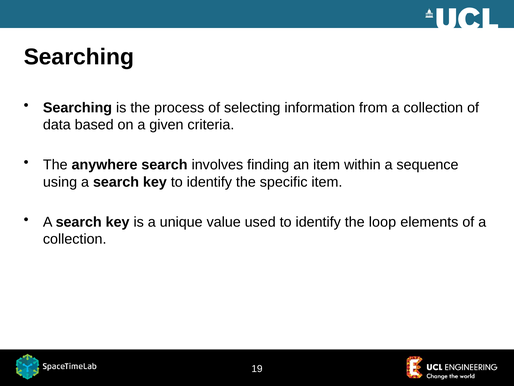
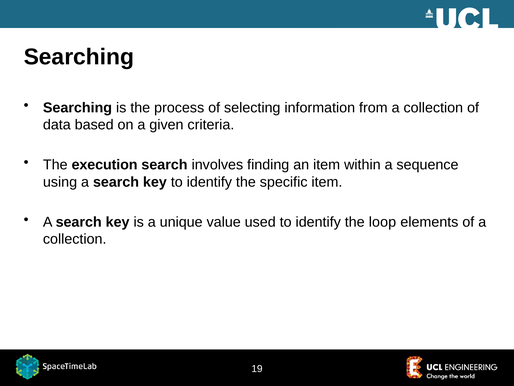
anywhere: anywhere -> execution
